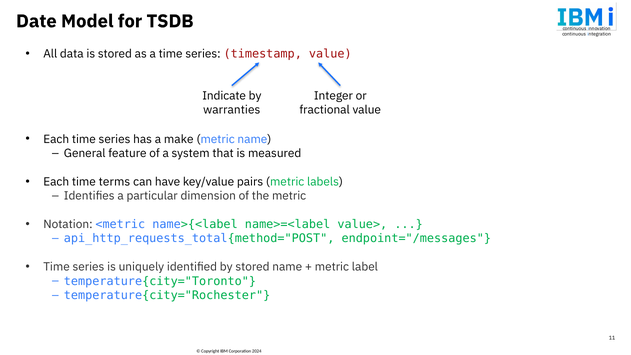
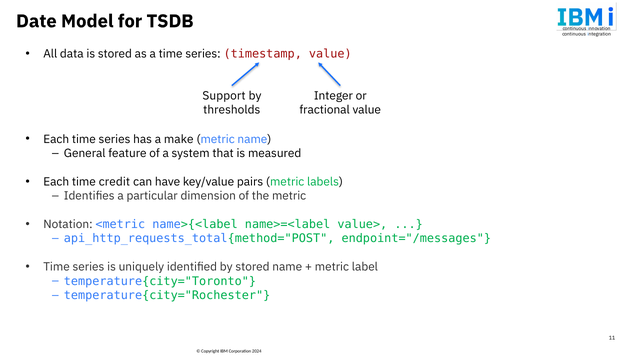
Indicate: Indicate -> Support
warranties: warranties -> thresholds
terms: terms -> credit
